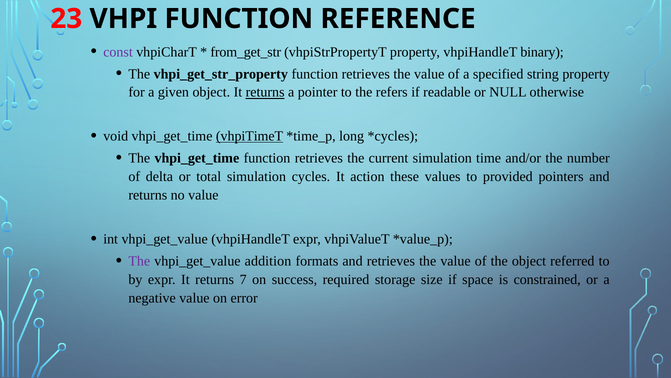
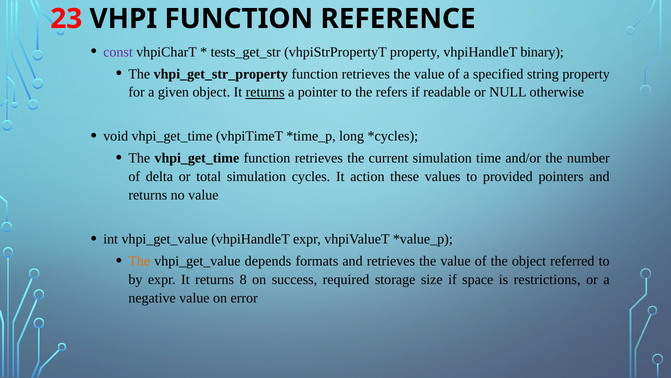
from_get_str: from_get_str -> tests_get_str
vhpiTimeT underline: present -> none
The at (139, 261) colour: purple -> orange
addition: addition -> depends
7: 7 -> 8
constrained: constrained -> restrictions
